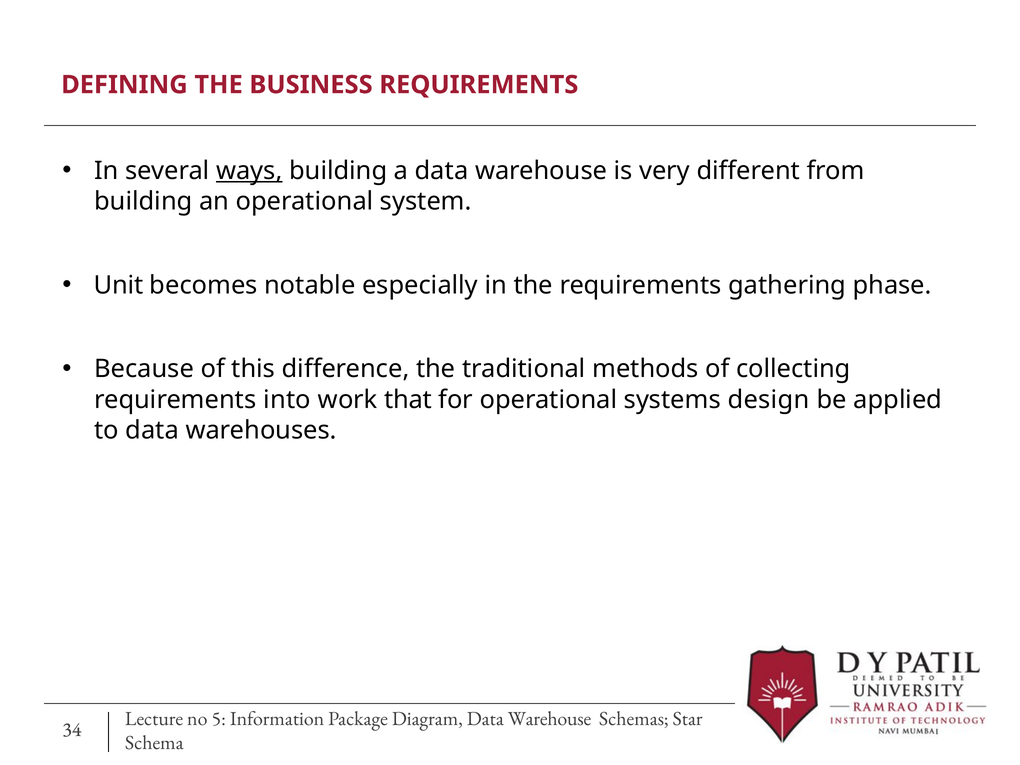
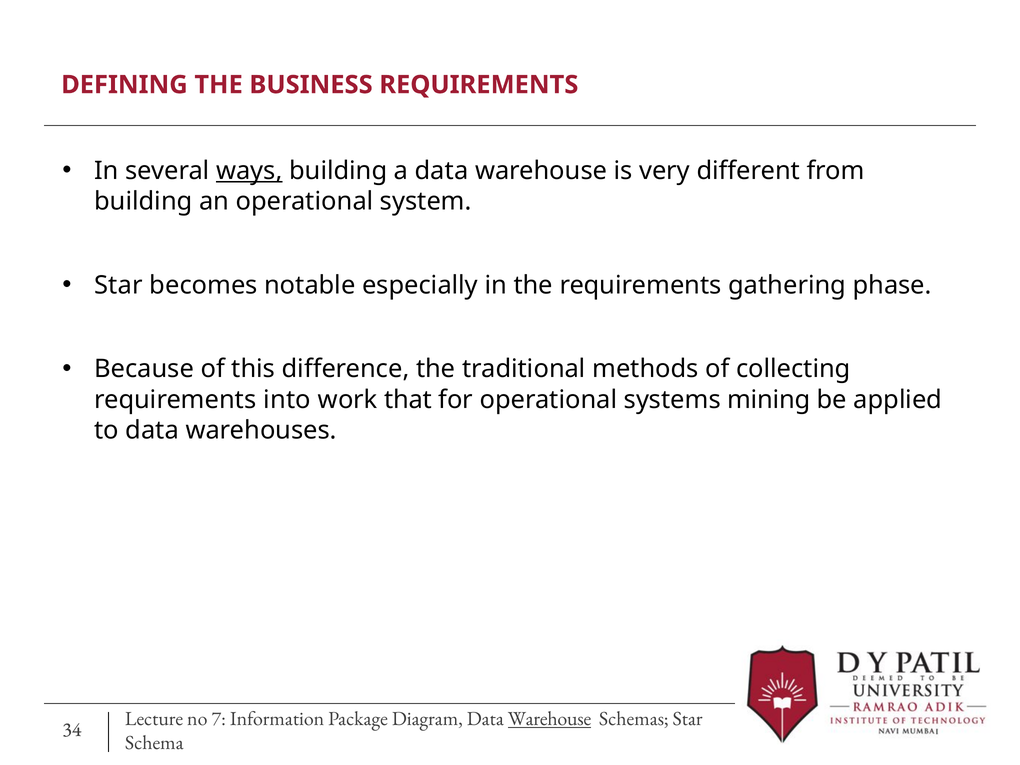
Unit at (119, 285): Unit -> Star
design: design -> mining
5: 5 -> 7
Warehouse at (550, 719) underline: none -> present
